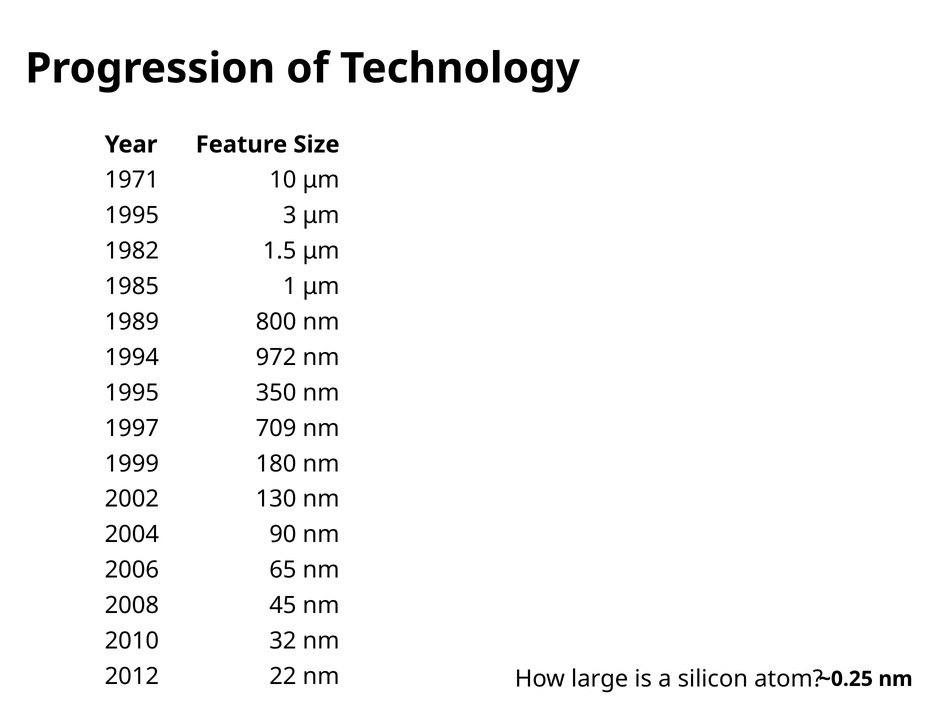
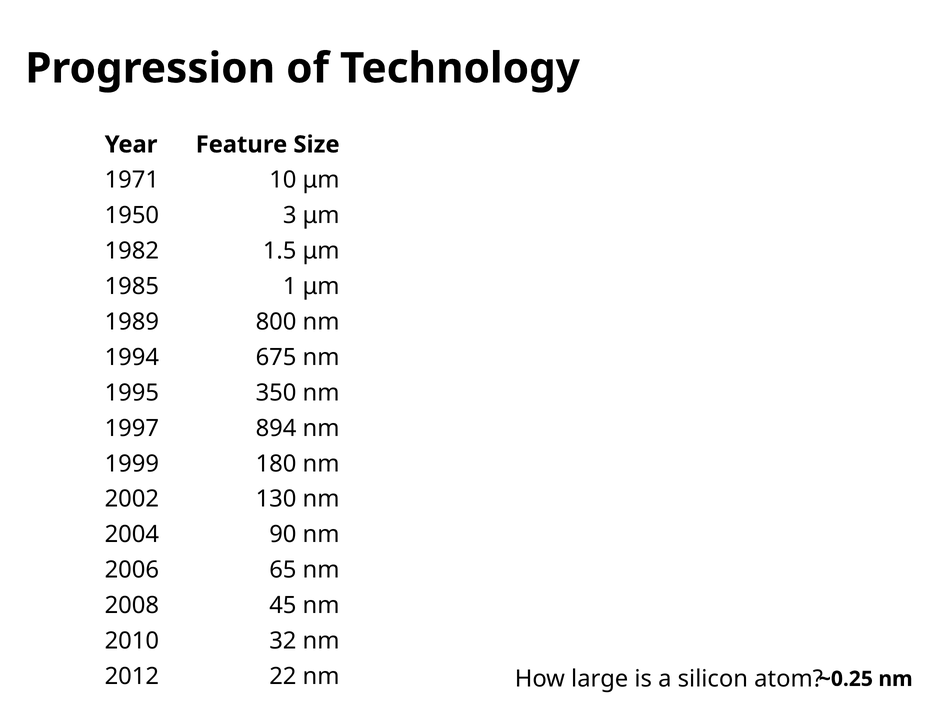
1995 at (132, 215): 1995 -> 1950
972: 972 -> 675
709: 709 -> 894
